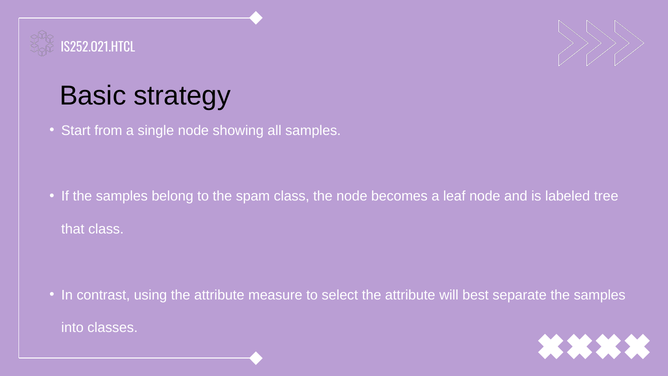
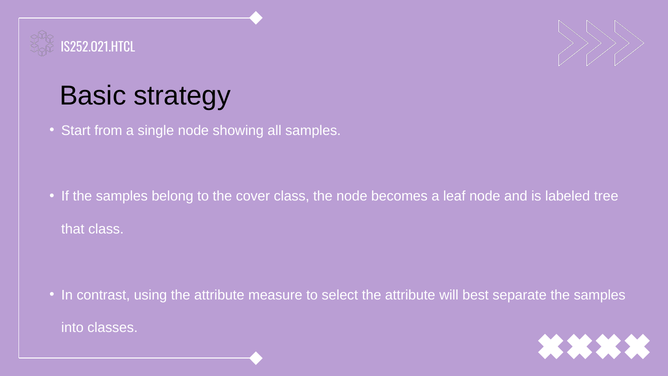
spam: spam -> cover
